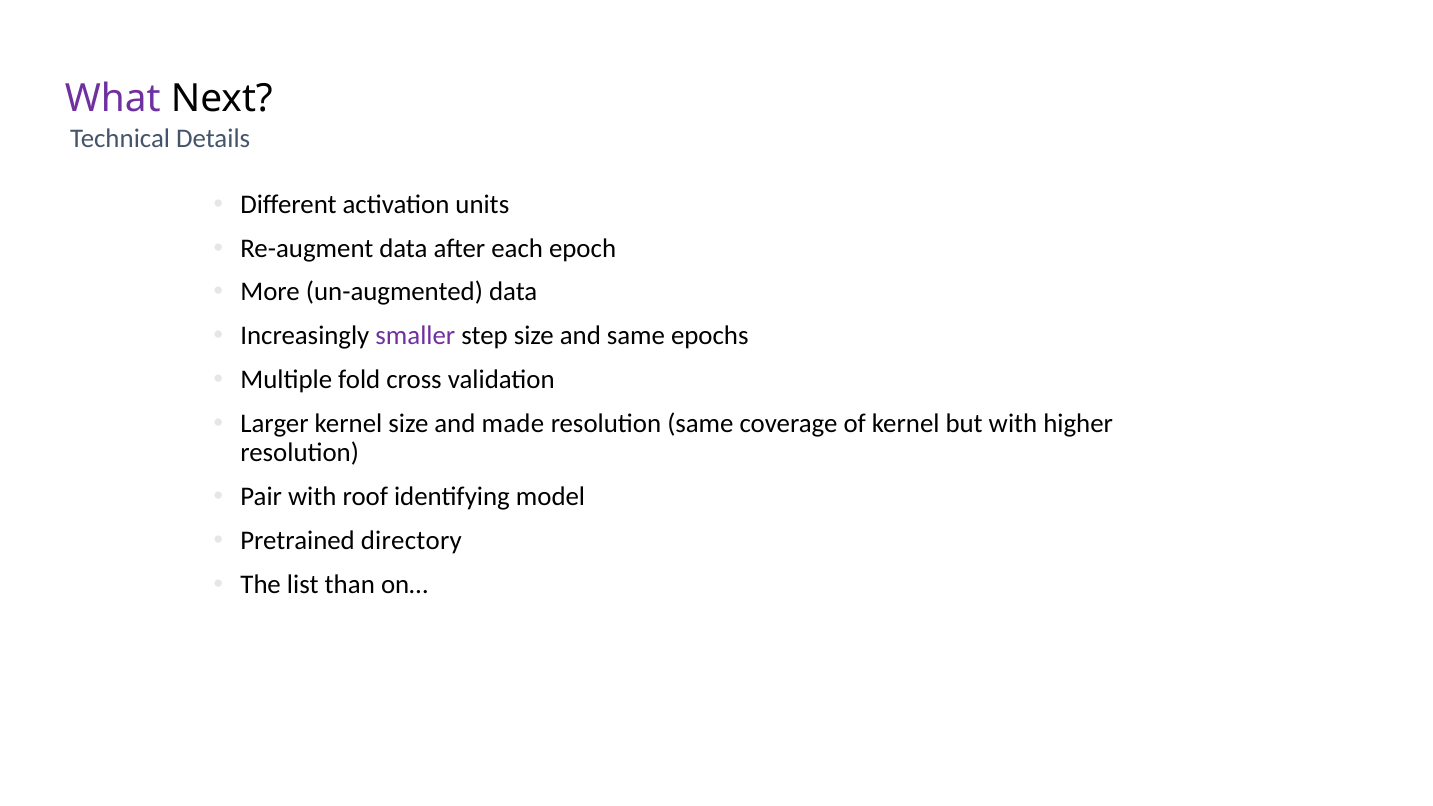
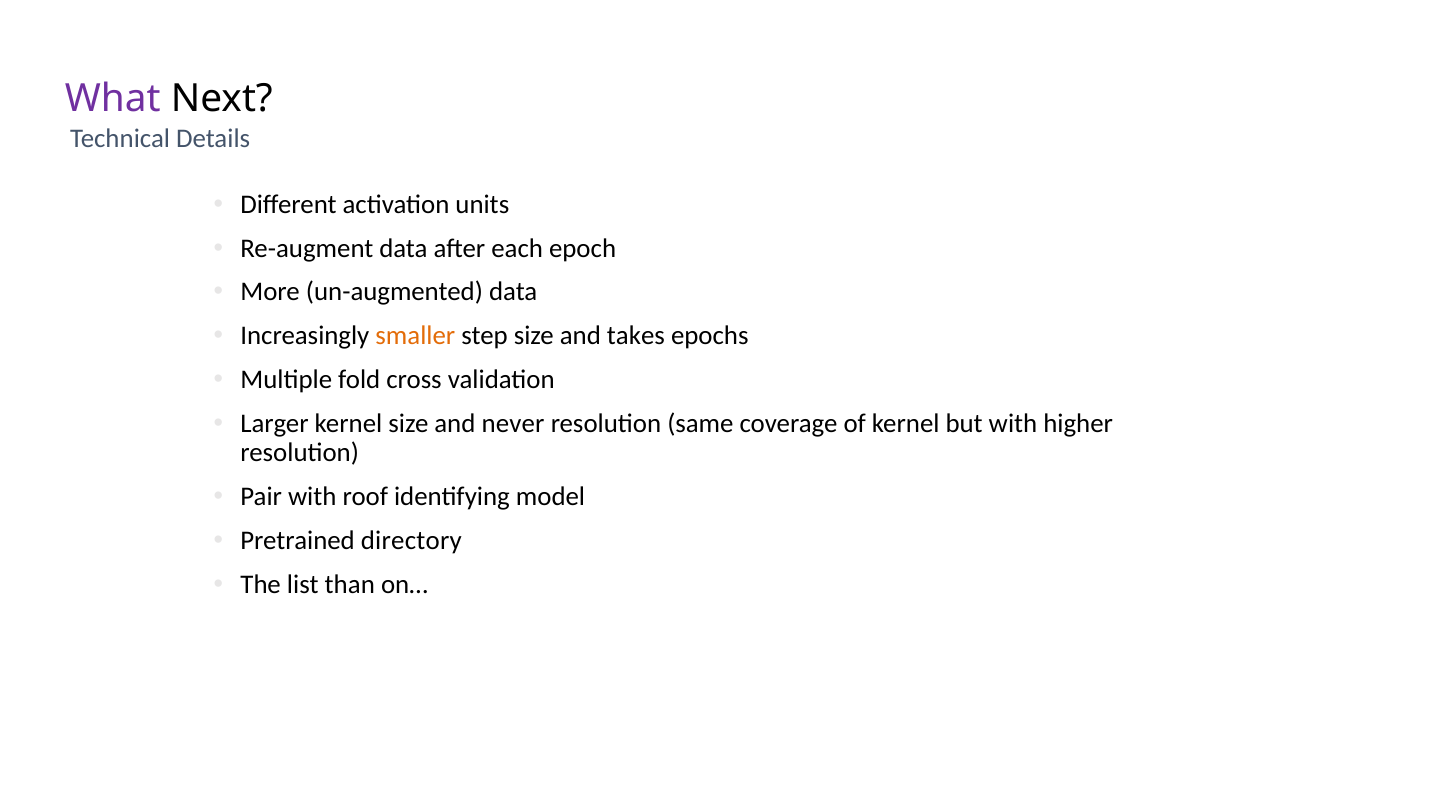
smaller colour: purple -> orange
and same: same -> takes
made: made -> never
